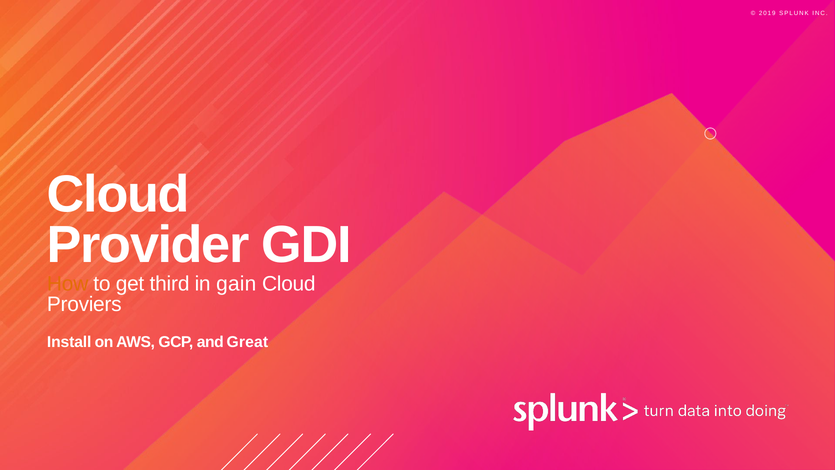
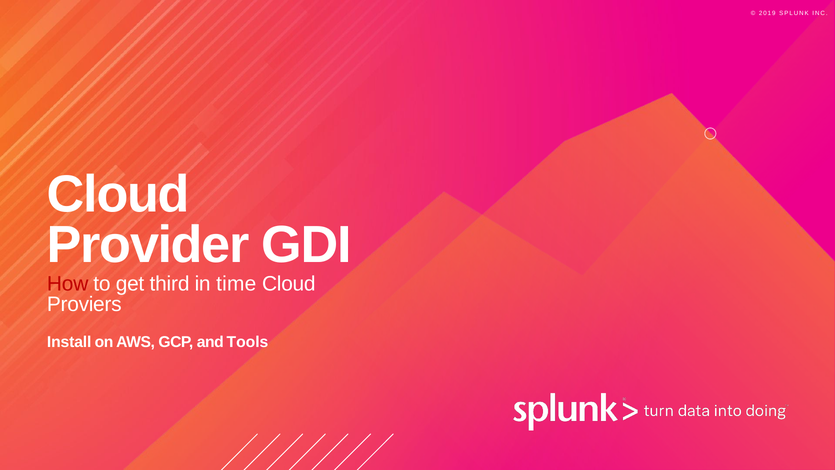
How colour: orange -> red
gain: gain -> time
Great: Great -> Tools
